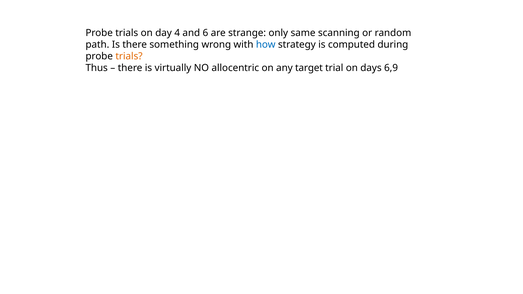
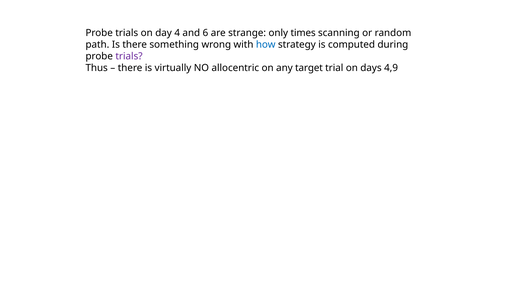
same: same -> times
trials at (129, 56) colour: orange -> purple
6,9: 6,9 -> 4,9
